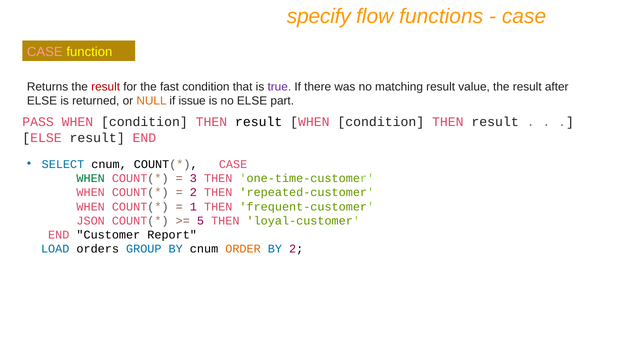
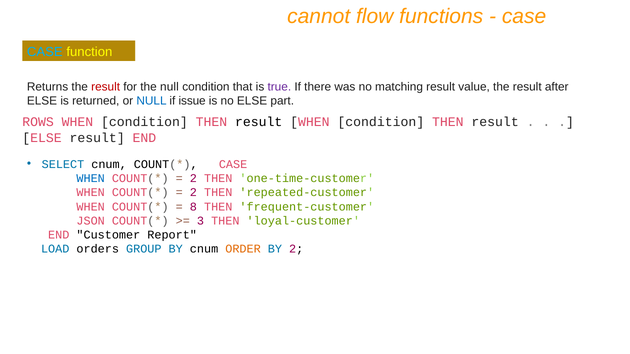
specify: specify -> cannot
CASE at (45, 52) colour: pink -> light blue
the fast: fast -> null
NULL at (152, 101) colour: orange -> blue
PASS: PASS -> ROWS
WHEN at (91, 178) colour: green -> blue
3 at (193, 178): 3 -> 2
1: 1 -> 8
5: 5 -> 3
